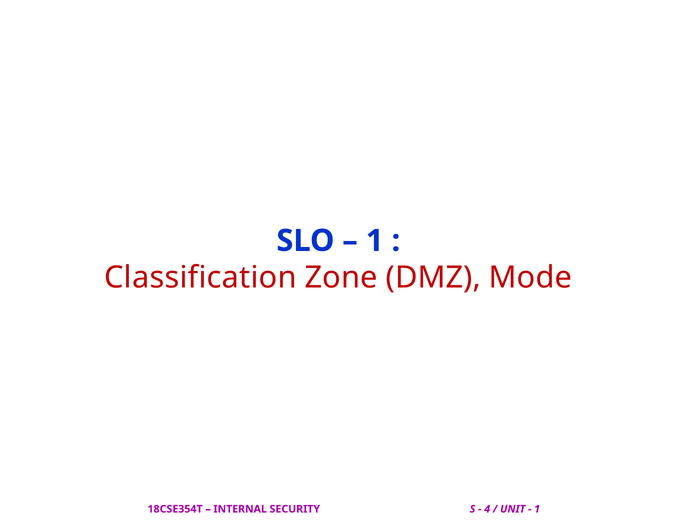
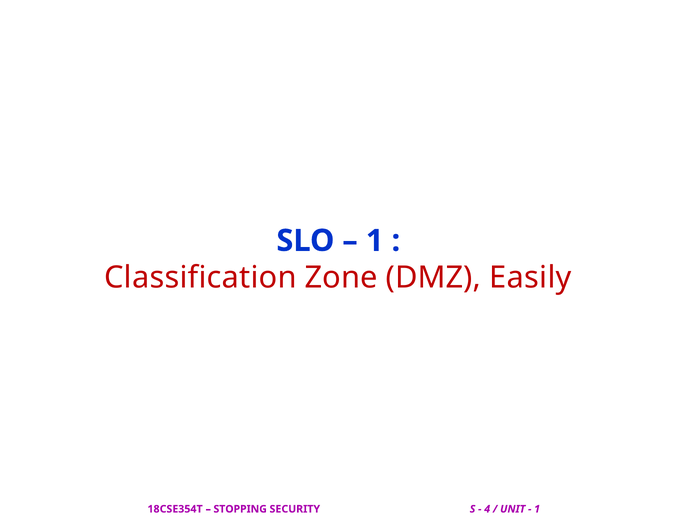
Mode: Mode -> Easily
INTERNAL: INTERNAL -> STOPPING
